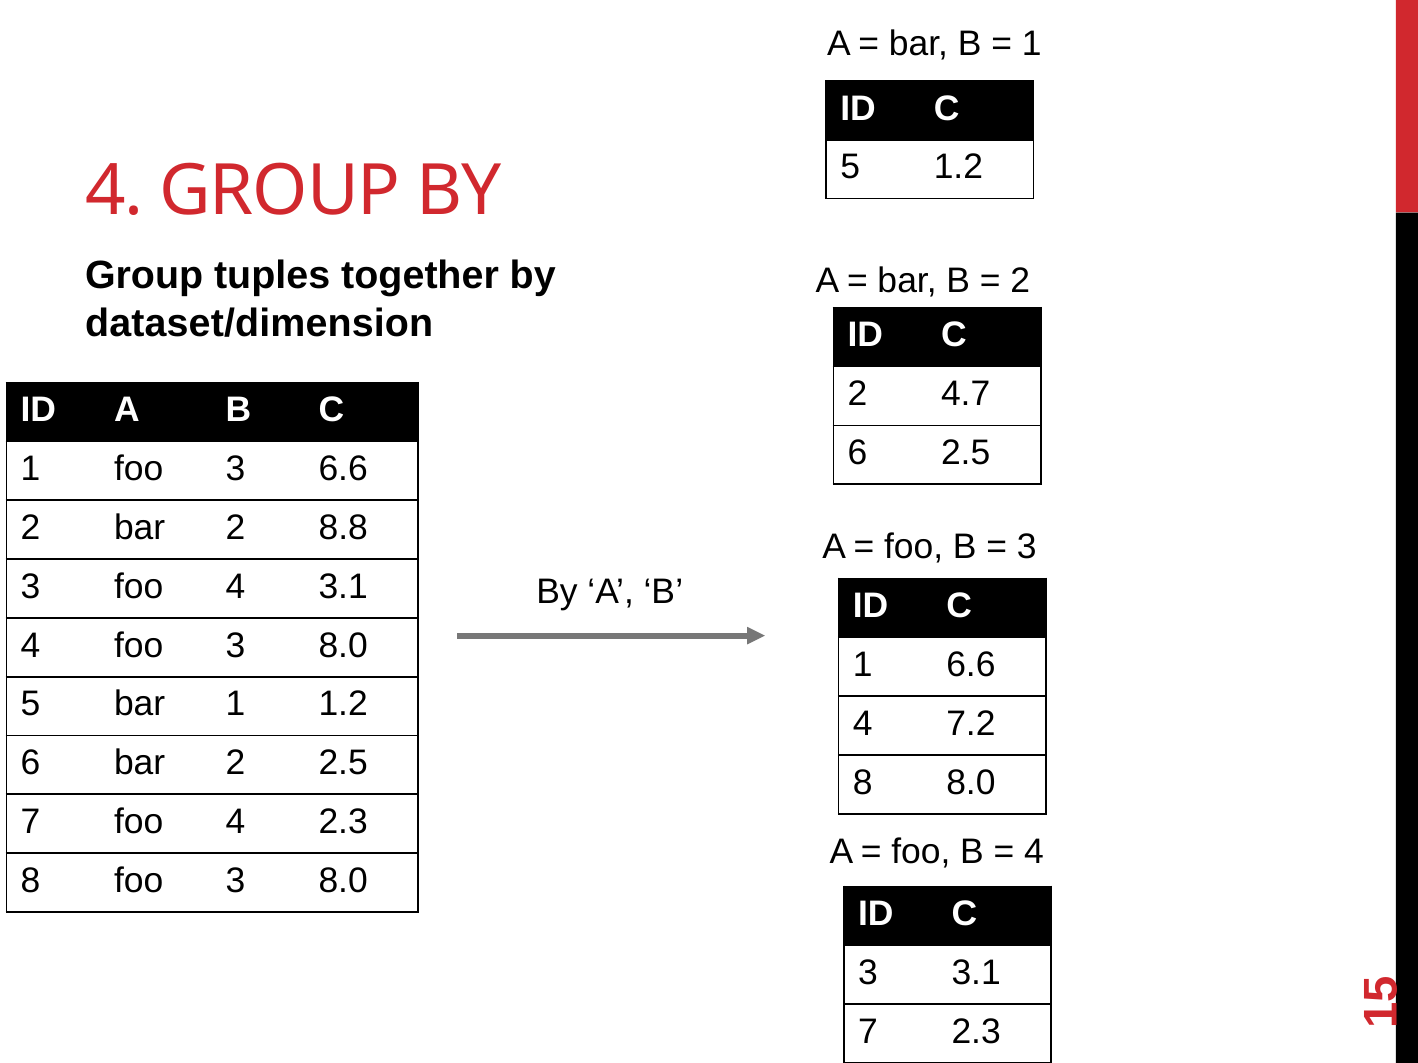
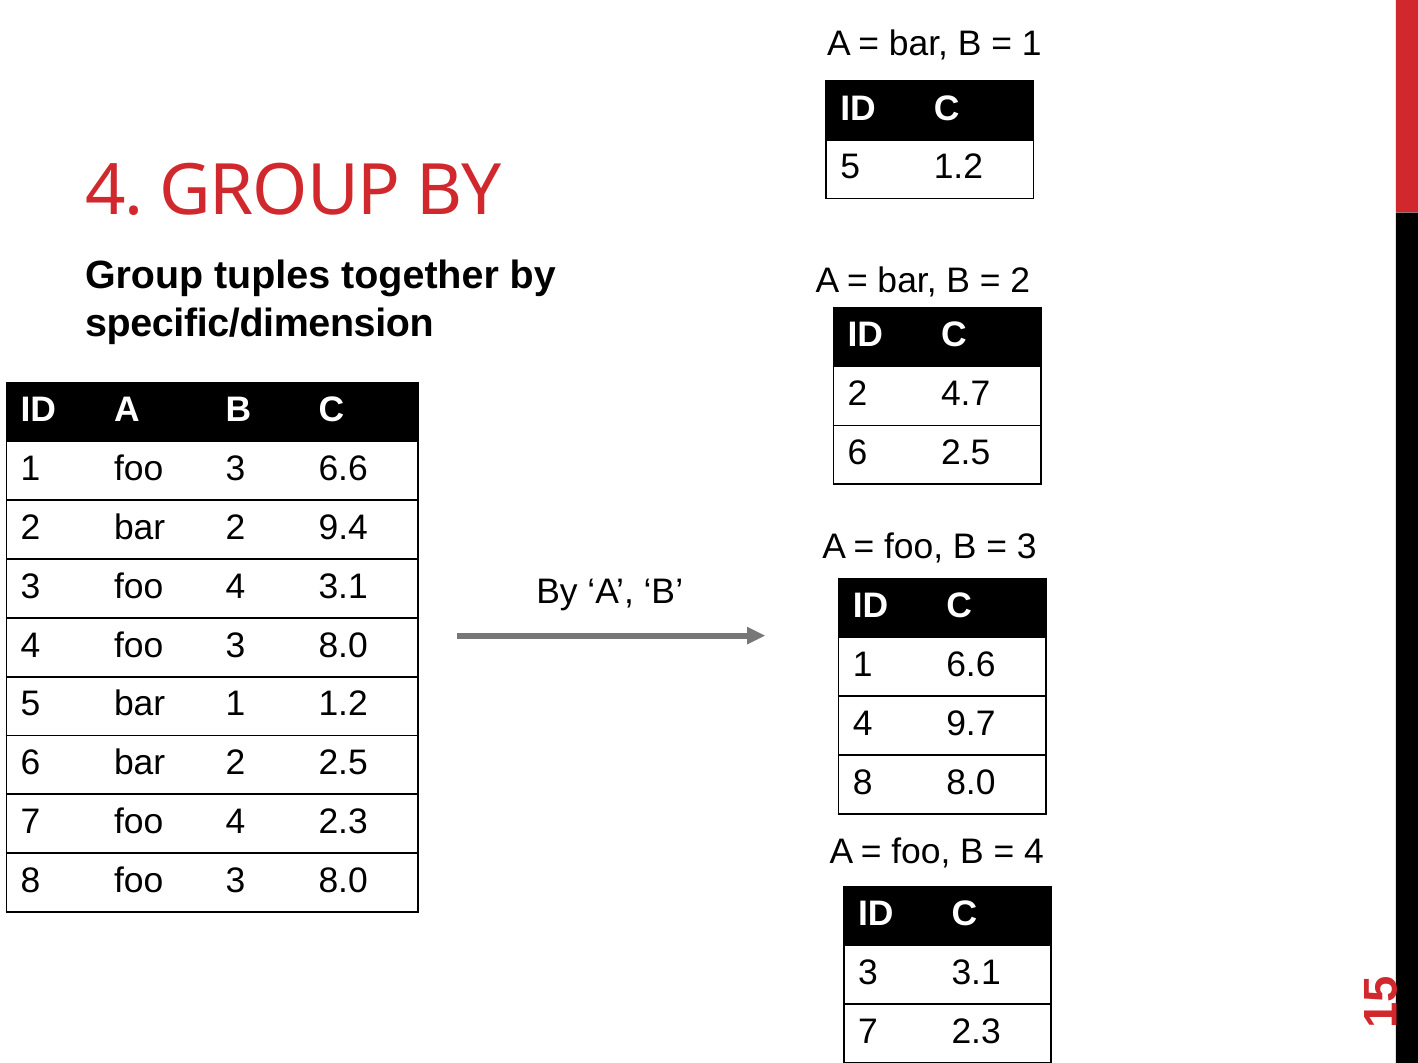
dataset/dimension: dataset/dimension -> specific/dimension
8.8: 8.8 -> 9.4
7.2: 7.2 -> 9.7
